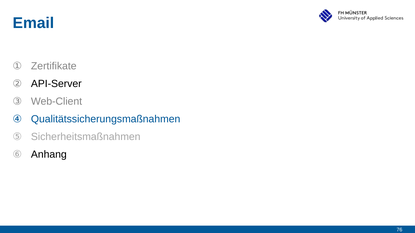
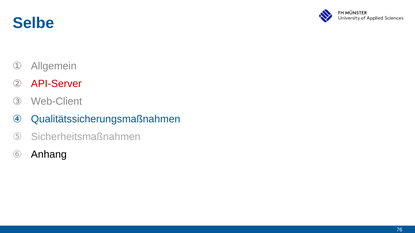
Email: Email -> Selbe
Zertifikate: Zertifikate -> Allgemein
API-Server colour: black -> red
